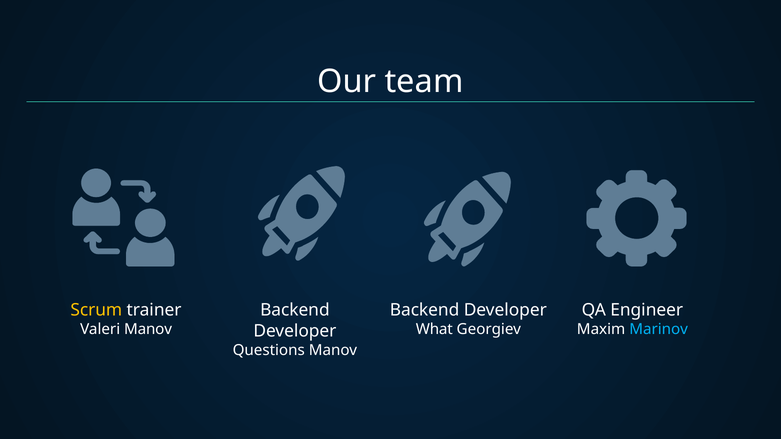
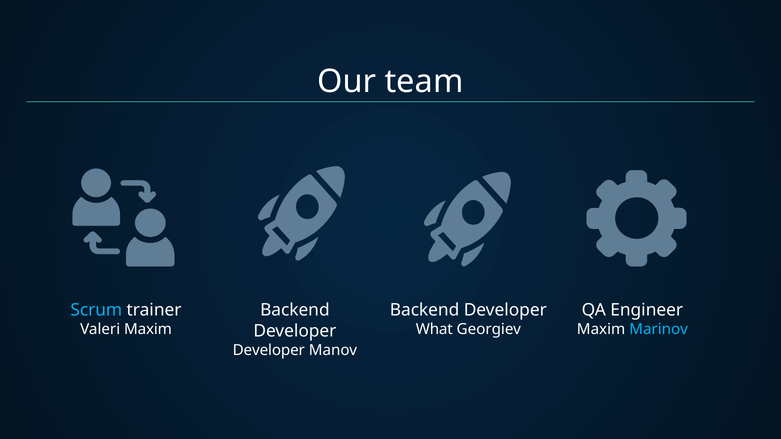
Scrum colour: yellow -> light blue
Valeri Manov: Manov -> Maxim
Questions at (269, 350): Questions -> Developer
